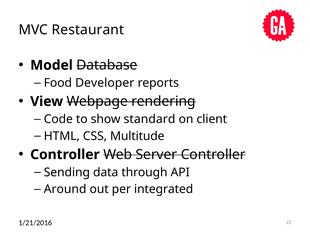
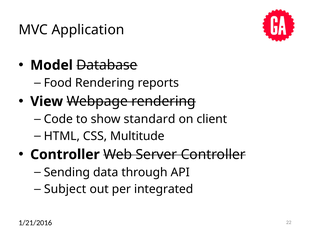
Restaurant: Restaurant -> Application
Food Developer: Developer -> Rendering
Around: Around -> Subject
